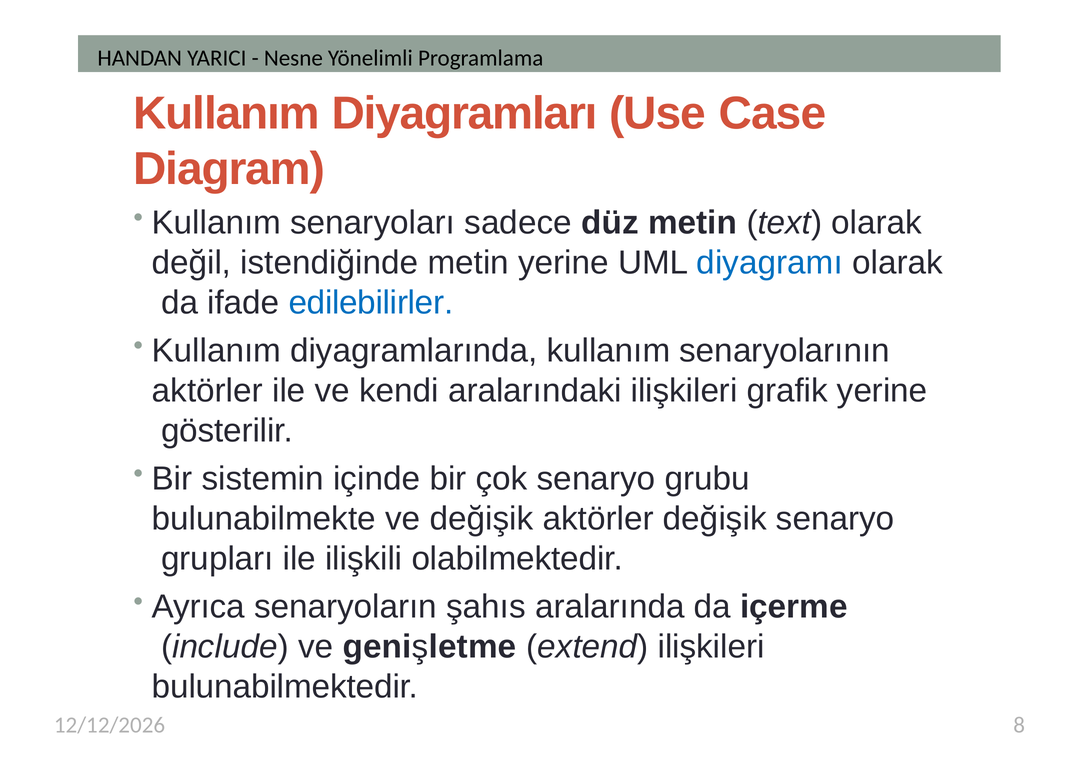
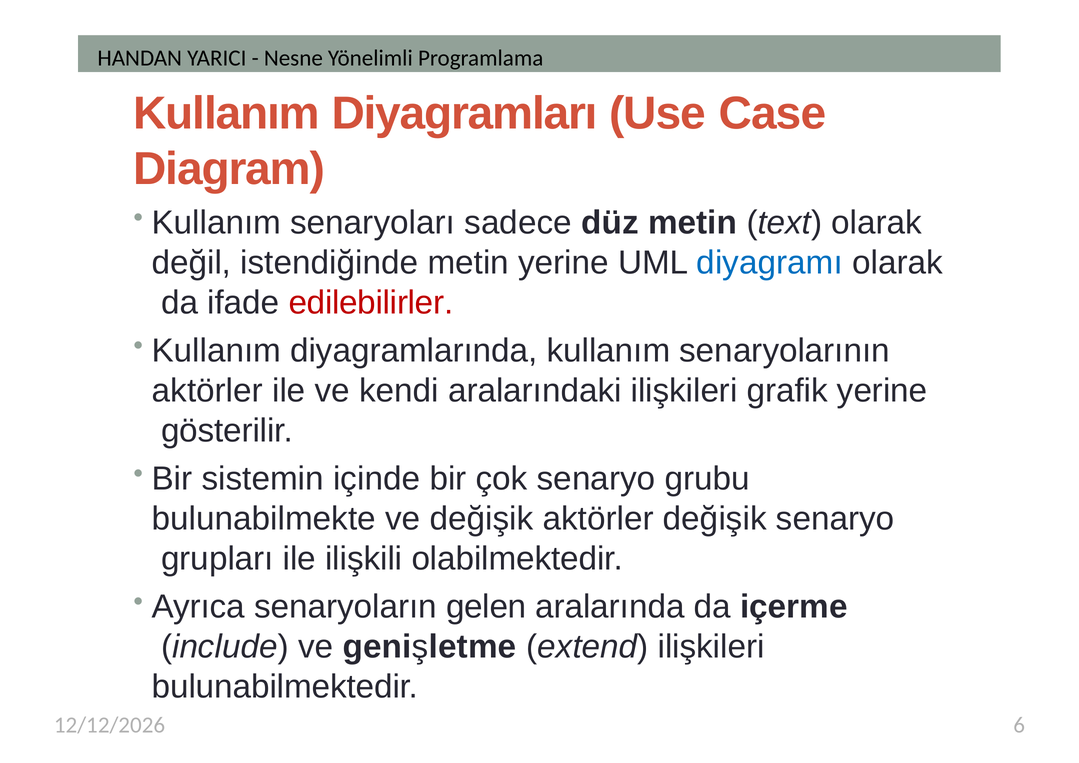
edilebilirler colour: blue -> red
şahıs: şahıs -> gelen
8: 8 -> 6
